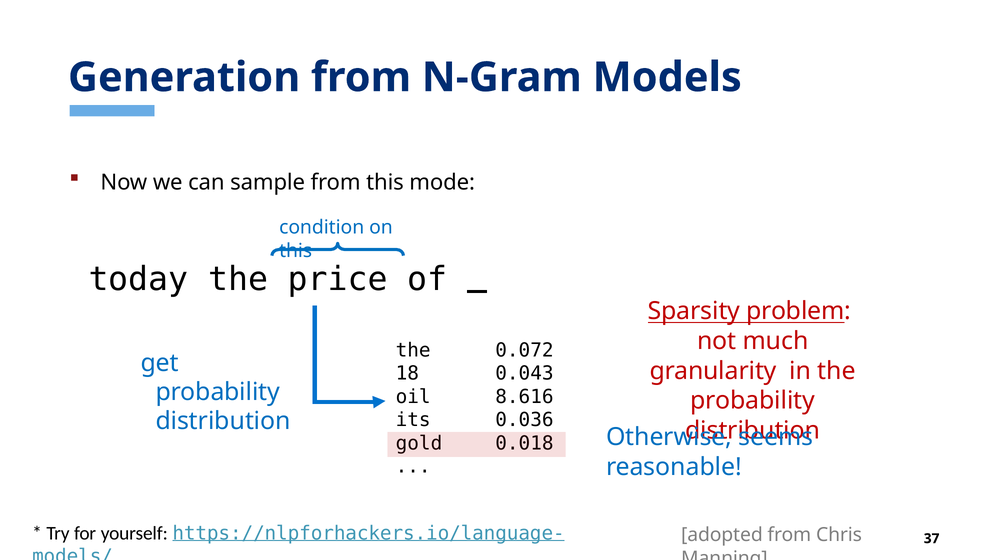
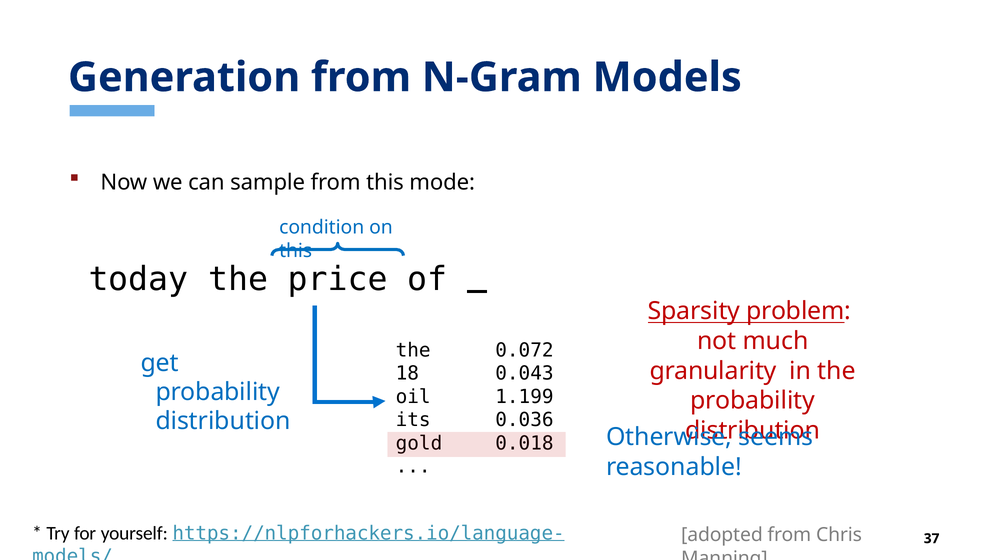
8.616: 8.616 -> 1.199
